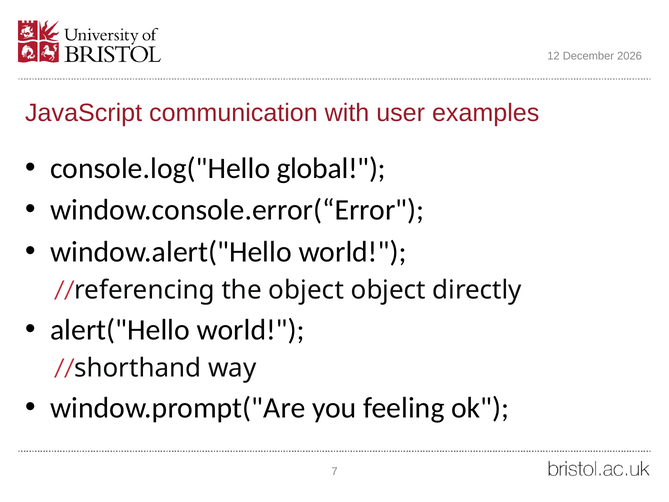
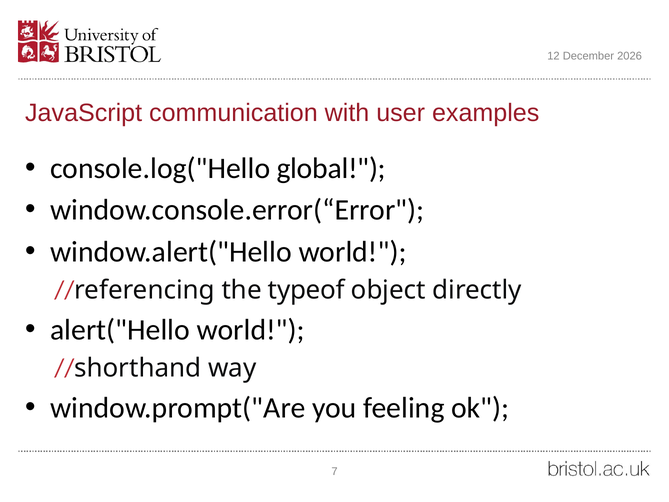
the object: object -> typeof
